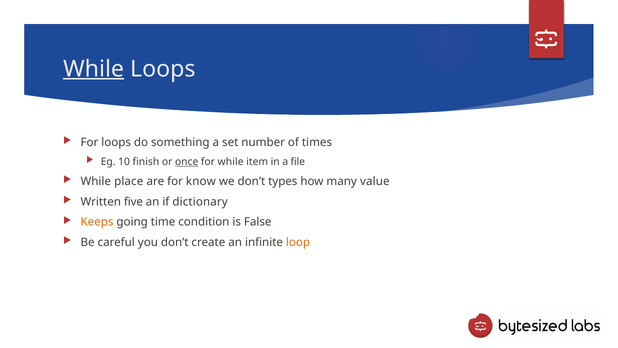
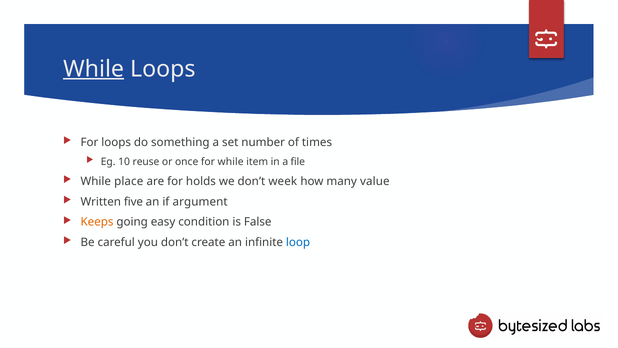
finish: finish -> reuse
once underline: present -> none
know: know -> holds
types: types -> week
dictionary: dictionary -> argument
time: time -> easy
loop colour: orange -> blue
